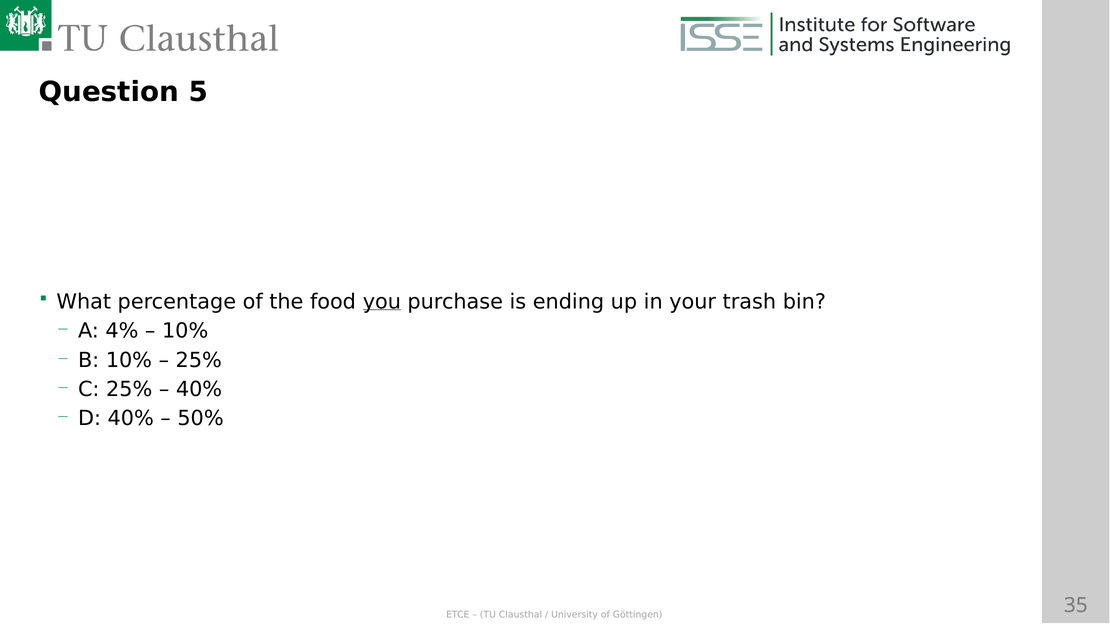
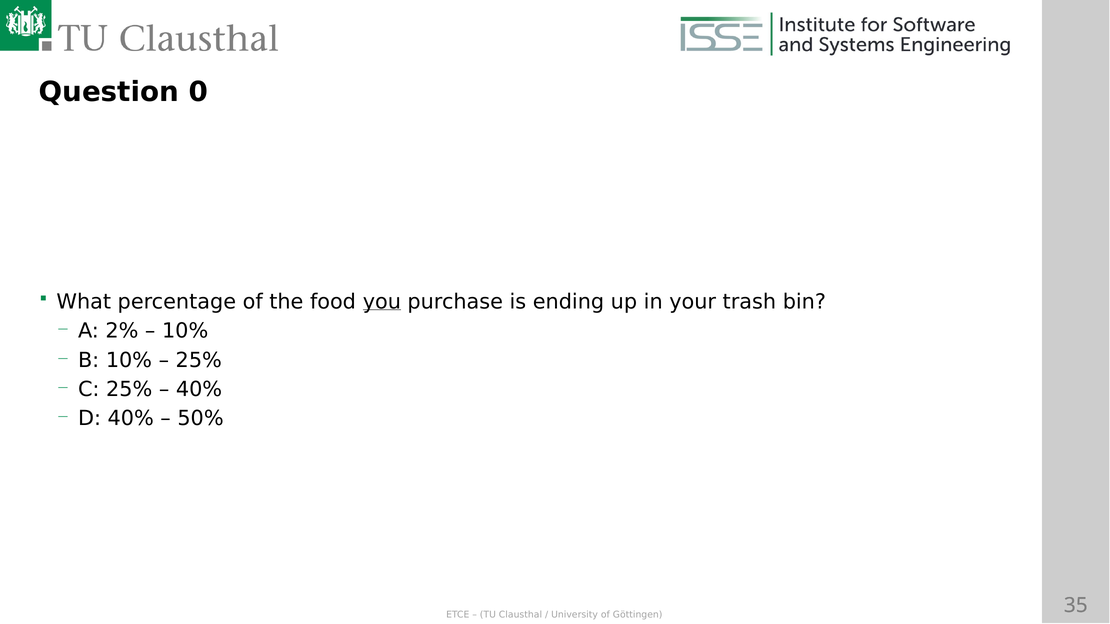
5: 5 -> 0
4%: 4% -> 2%
